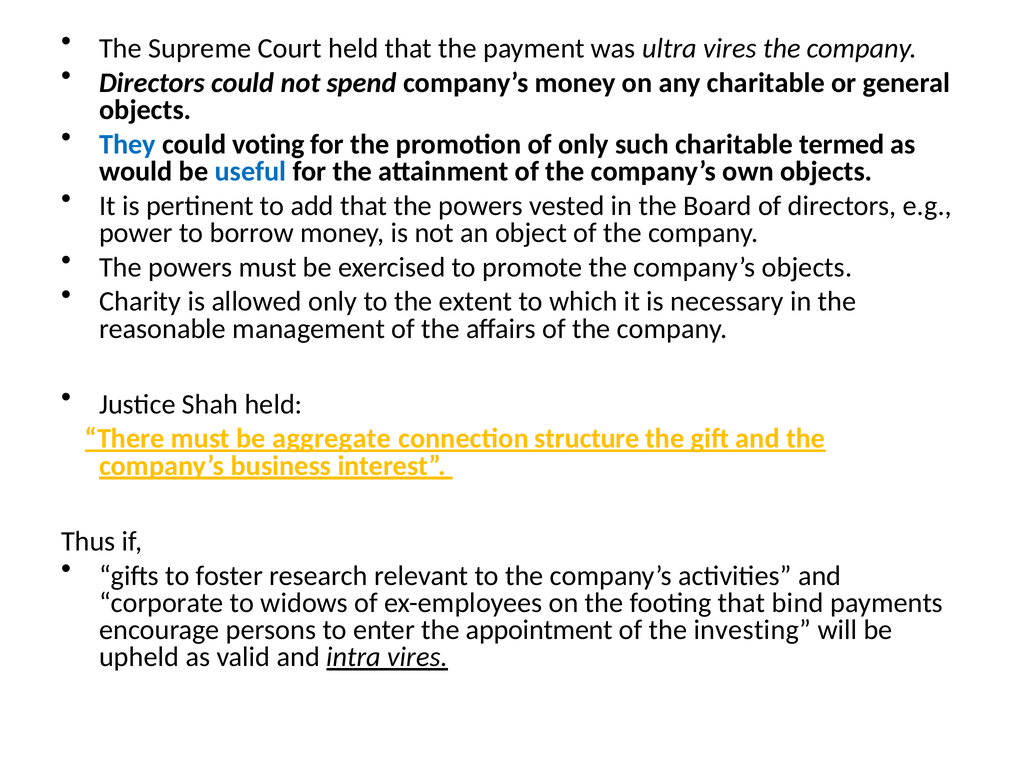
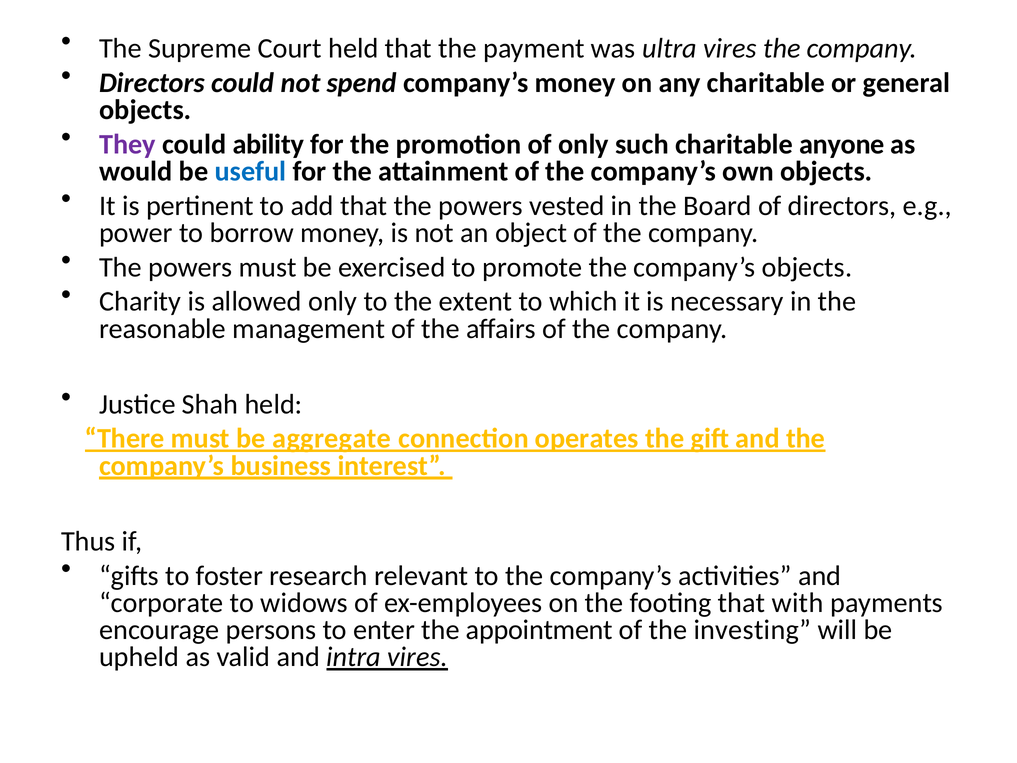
They colour: blue -> purple
voting: voting -> ability
termed: termed -> anyone
structure: structure -> operates
bind: bind -> with
